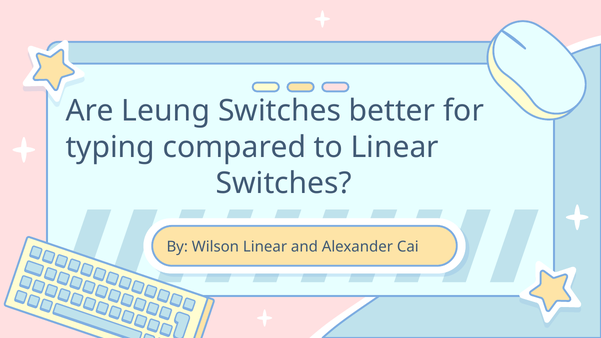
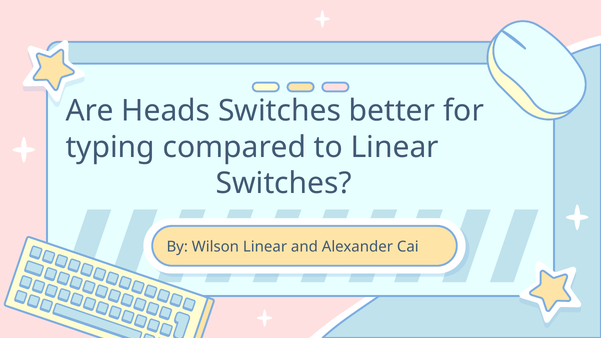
Leung: Leung -> Heads
